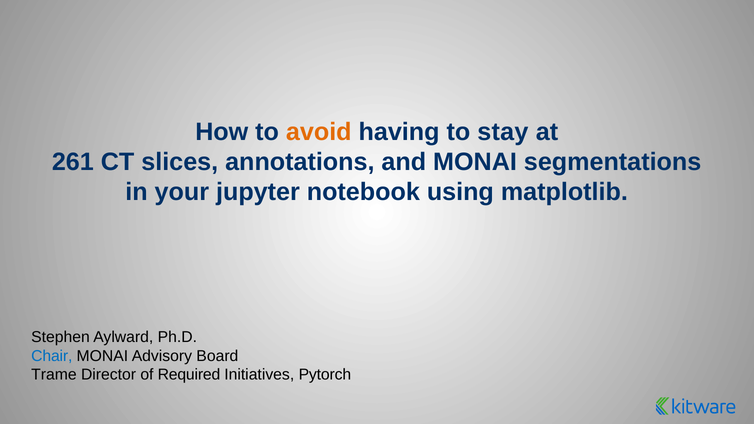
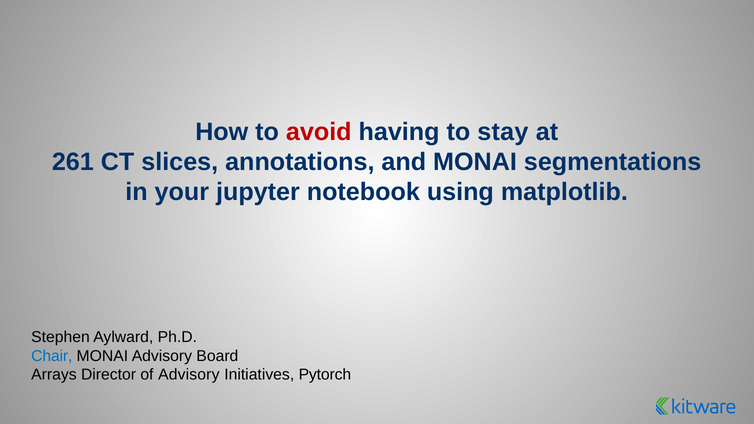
avoid colour: orange -> red
Trame: Trame -> Arrays
of Required: Required -> Advisory
